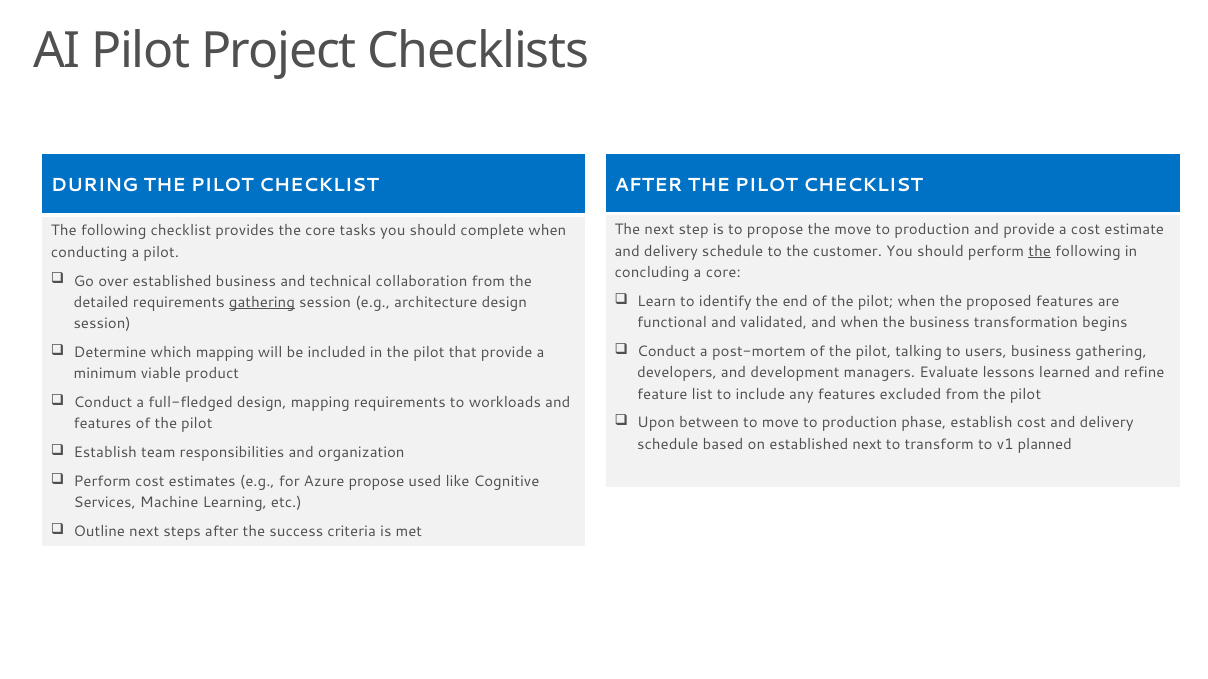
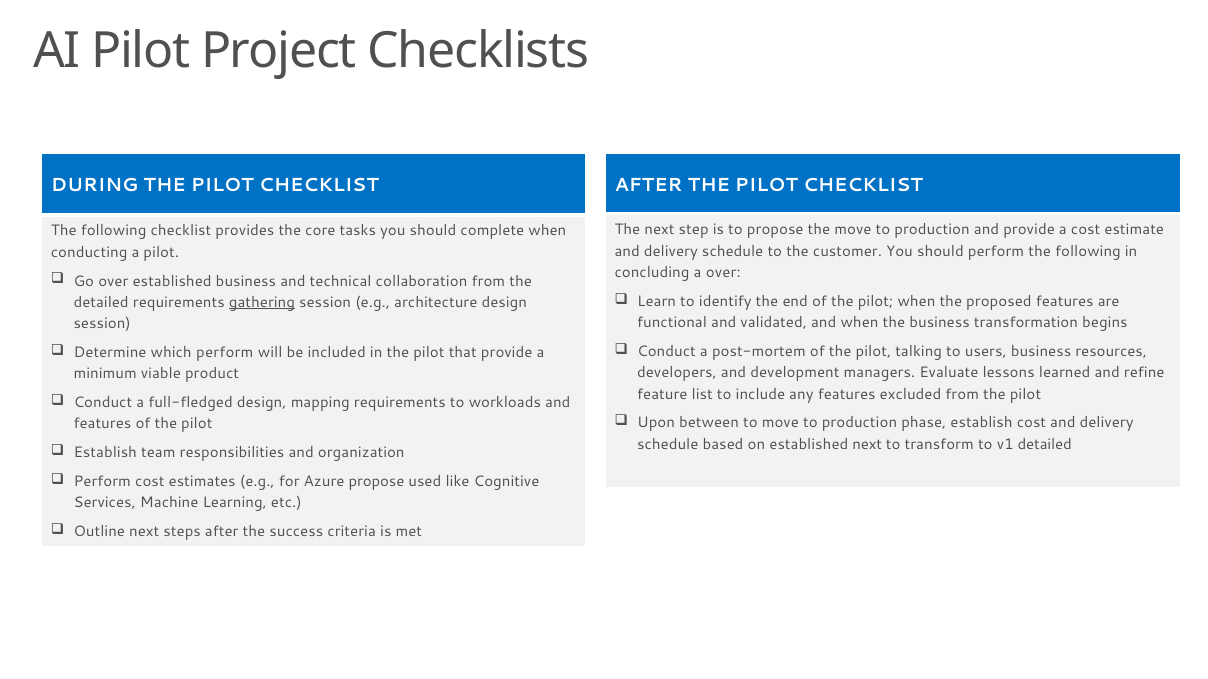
the at (1040, 251) underline: present -> none
a core: core -> over
business gathering: gathering -> resources
which mapping: mapping -> perform
v1 planned: planned -> detailed
